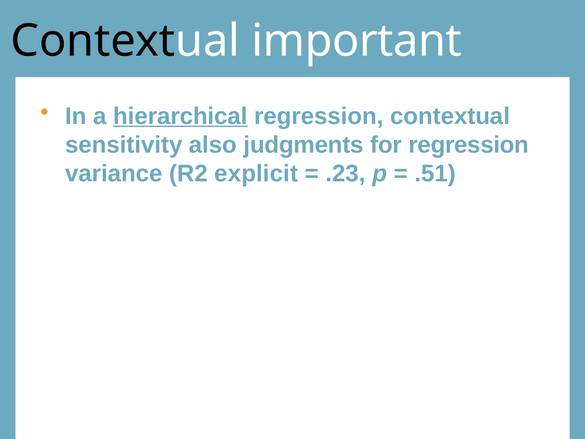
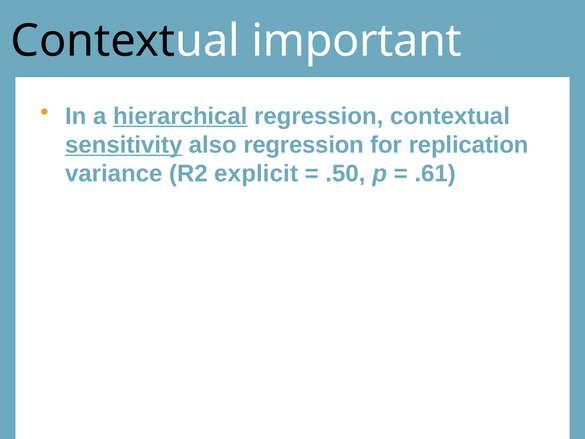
sensitivity underline: none -> present
also judgments: judgments -> regression
for regression: regression -> replication
.23: .23 -> .50
.51: .51 -> .61
